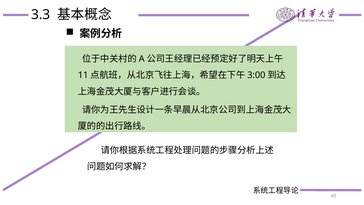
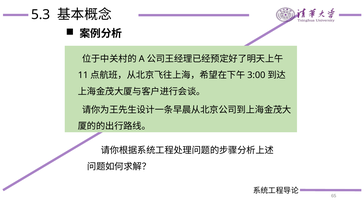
3.3: 3.3 -> 5.3
